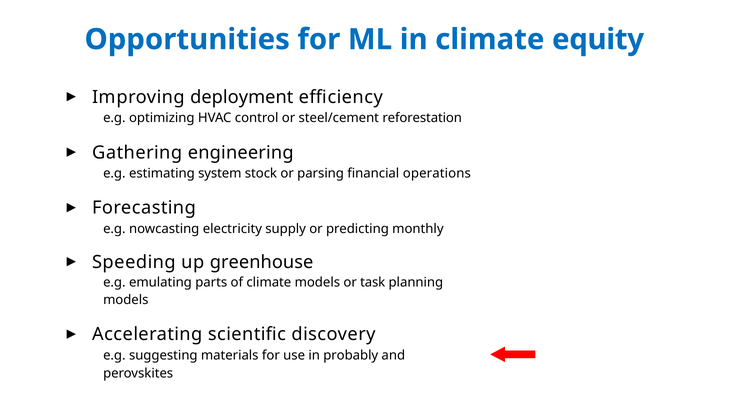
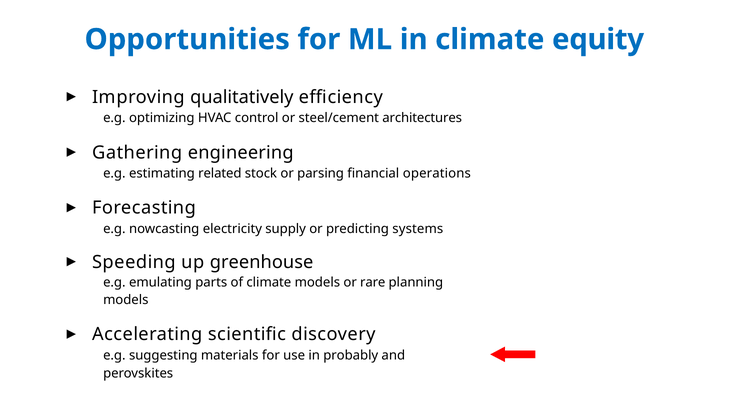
deployment: deployment -> qualitatively
reforestation: reforestation -> architectures
system: system -> related
monthly: monthly -> systems
task: task -> rare
